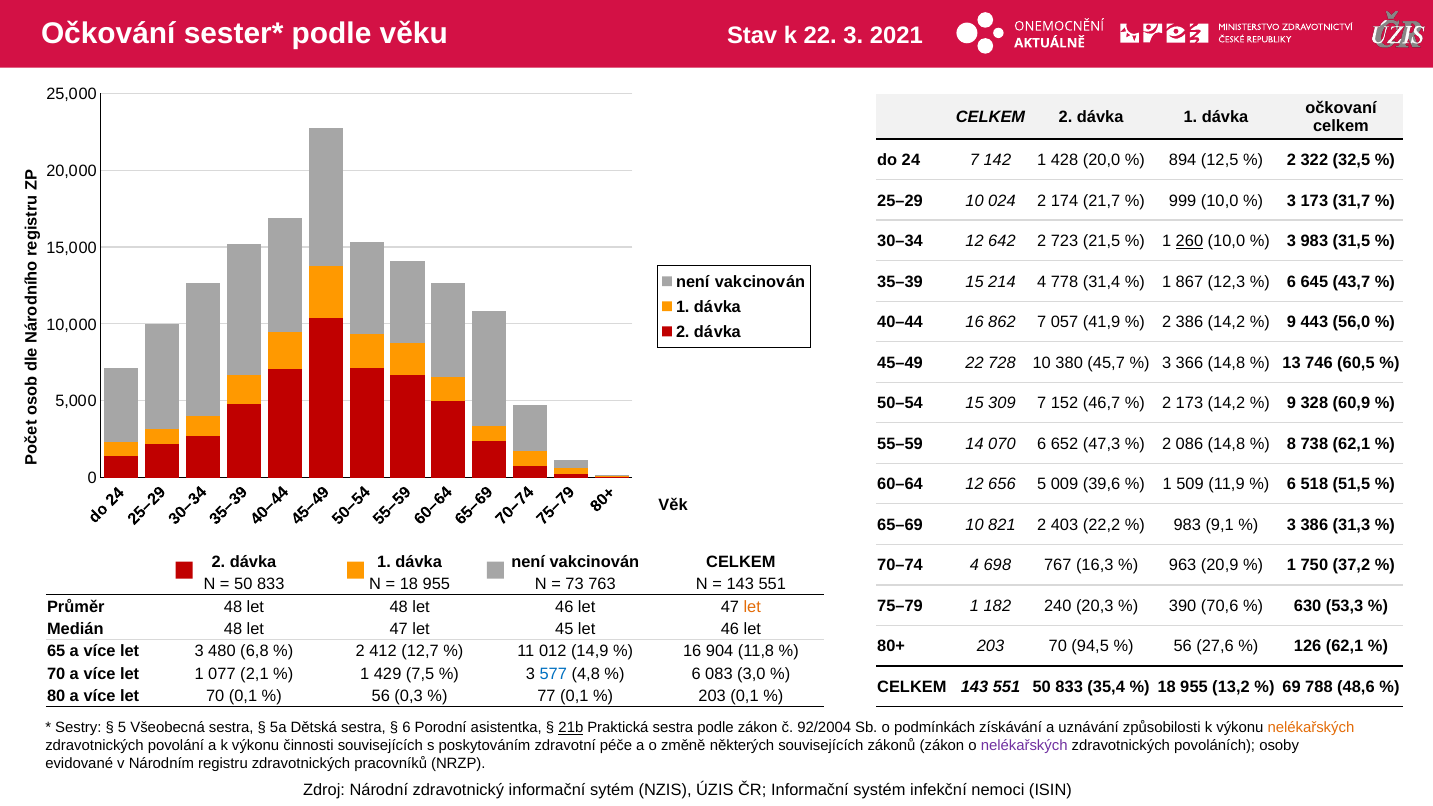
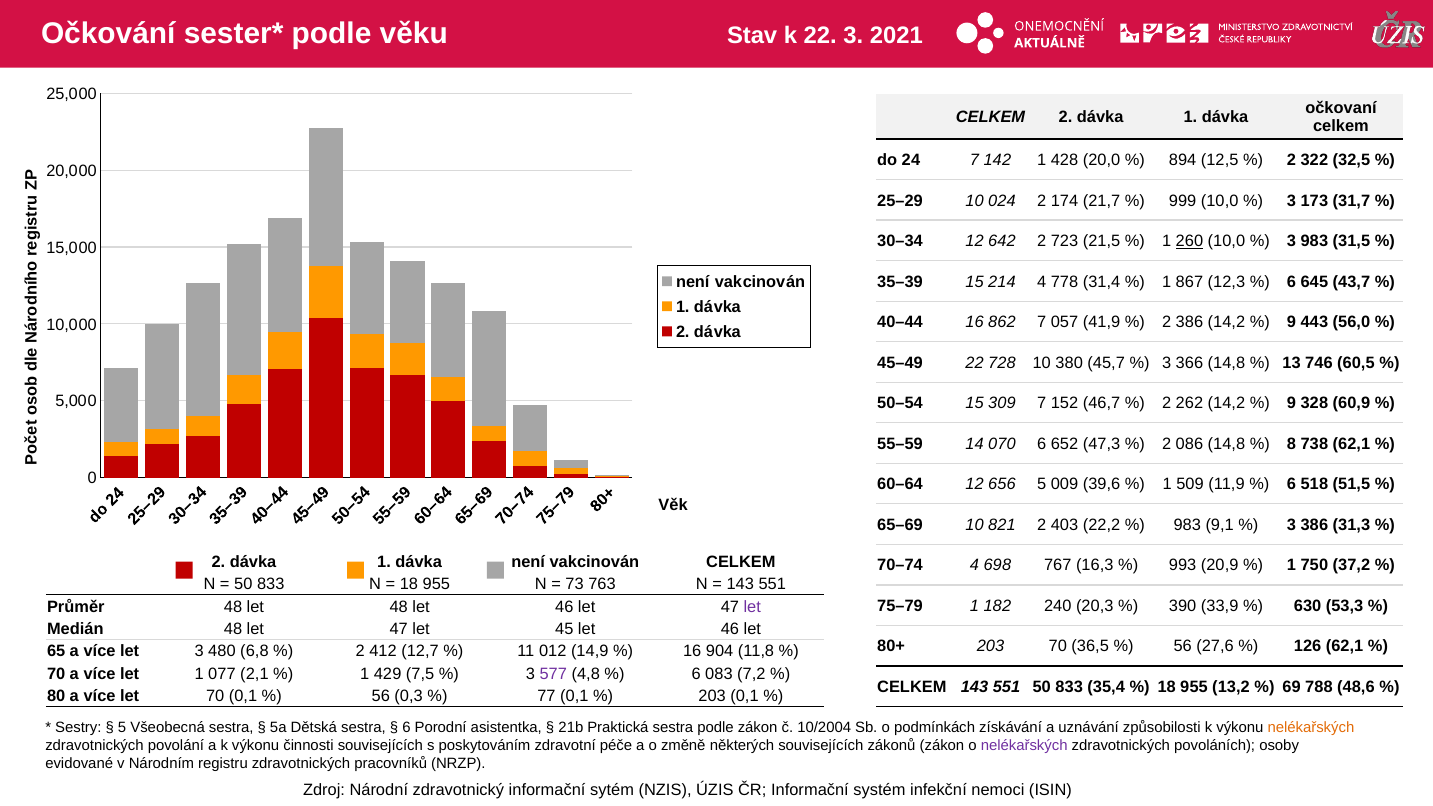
2 173: 173 -> 262
963: 963 -> 993
70,6: 70,6 -> 33,9
let at (752, 607) colour: orange -> purple
94,5: 94,5 -> 36,5
577 colour: blue -> purple
3,0: 3,0 -> 7,2
21b underline: present -> none
92/2004: 92/2004 -> 10/2004
